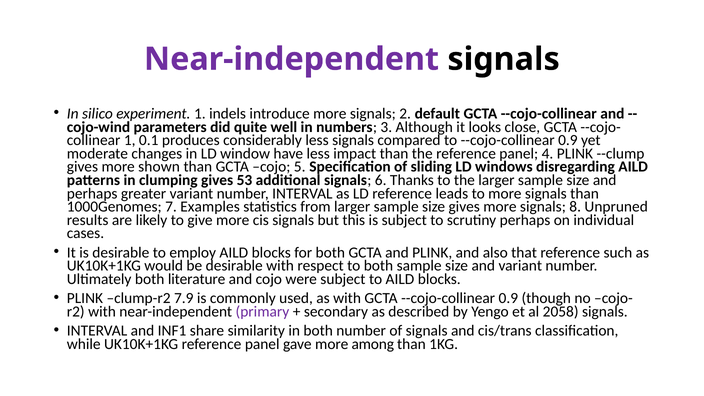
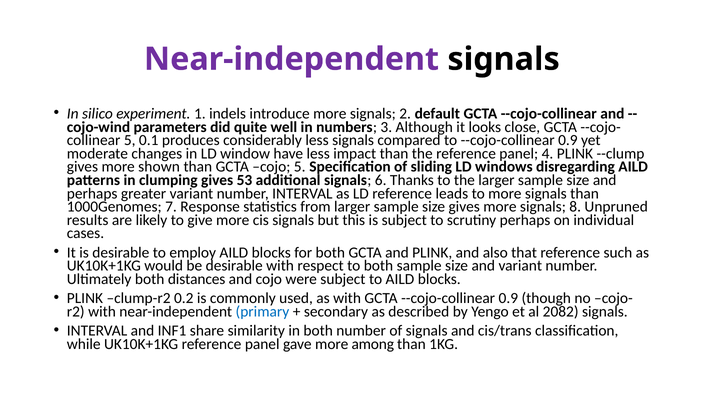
1 at (130, 140): 1 -> 5
Examples: Examples -> Response
literature: literature -> distances
7.9: 7.9 -> 0.2
primary colour: purple -> blue
2058: 2058 -> 2082
